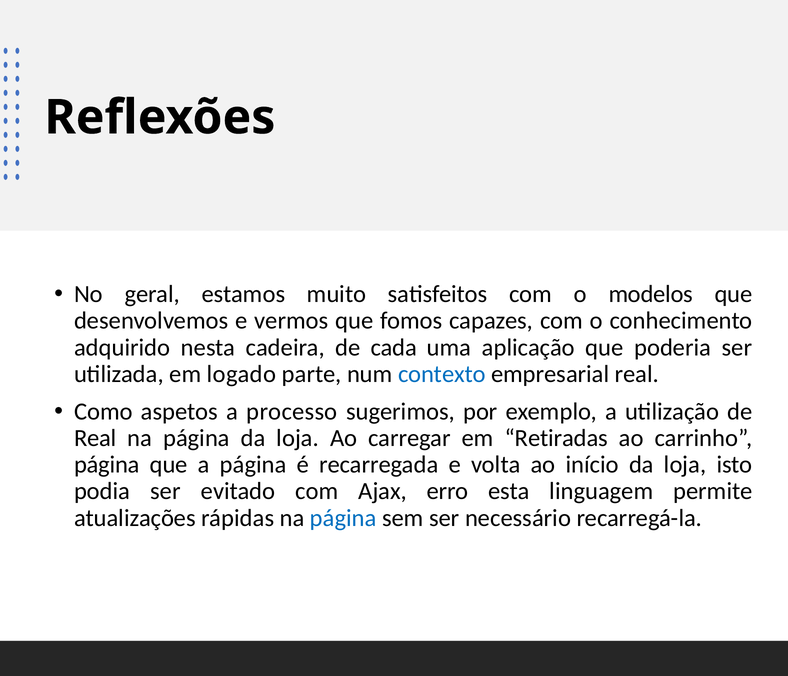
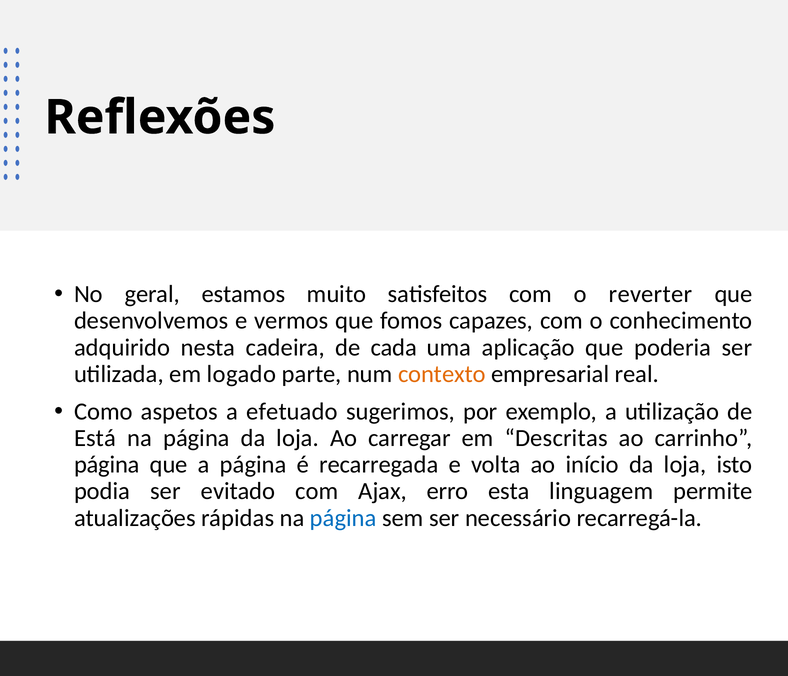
modelos: modelos -> reverter
contexto colour: blue -> orange
processo: processo -> efetuado
Real at (95, 438): Real -> Está
Retiradas: Retiradas -> Descritas
